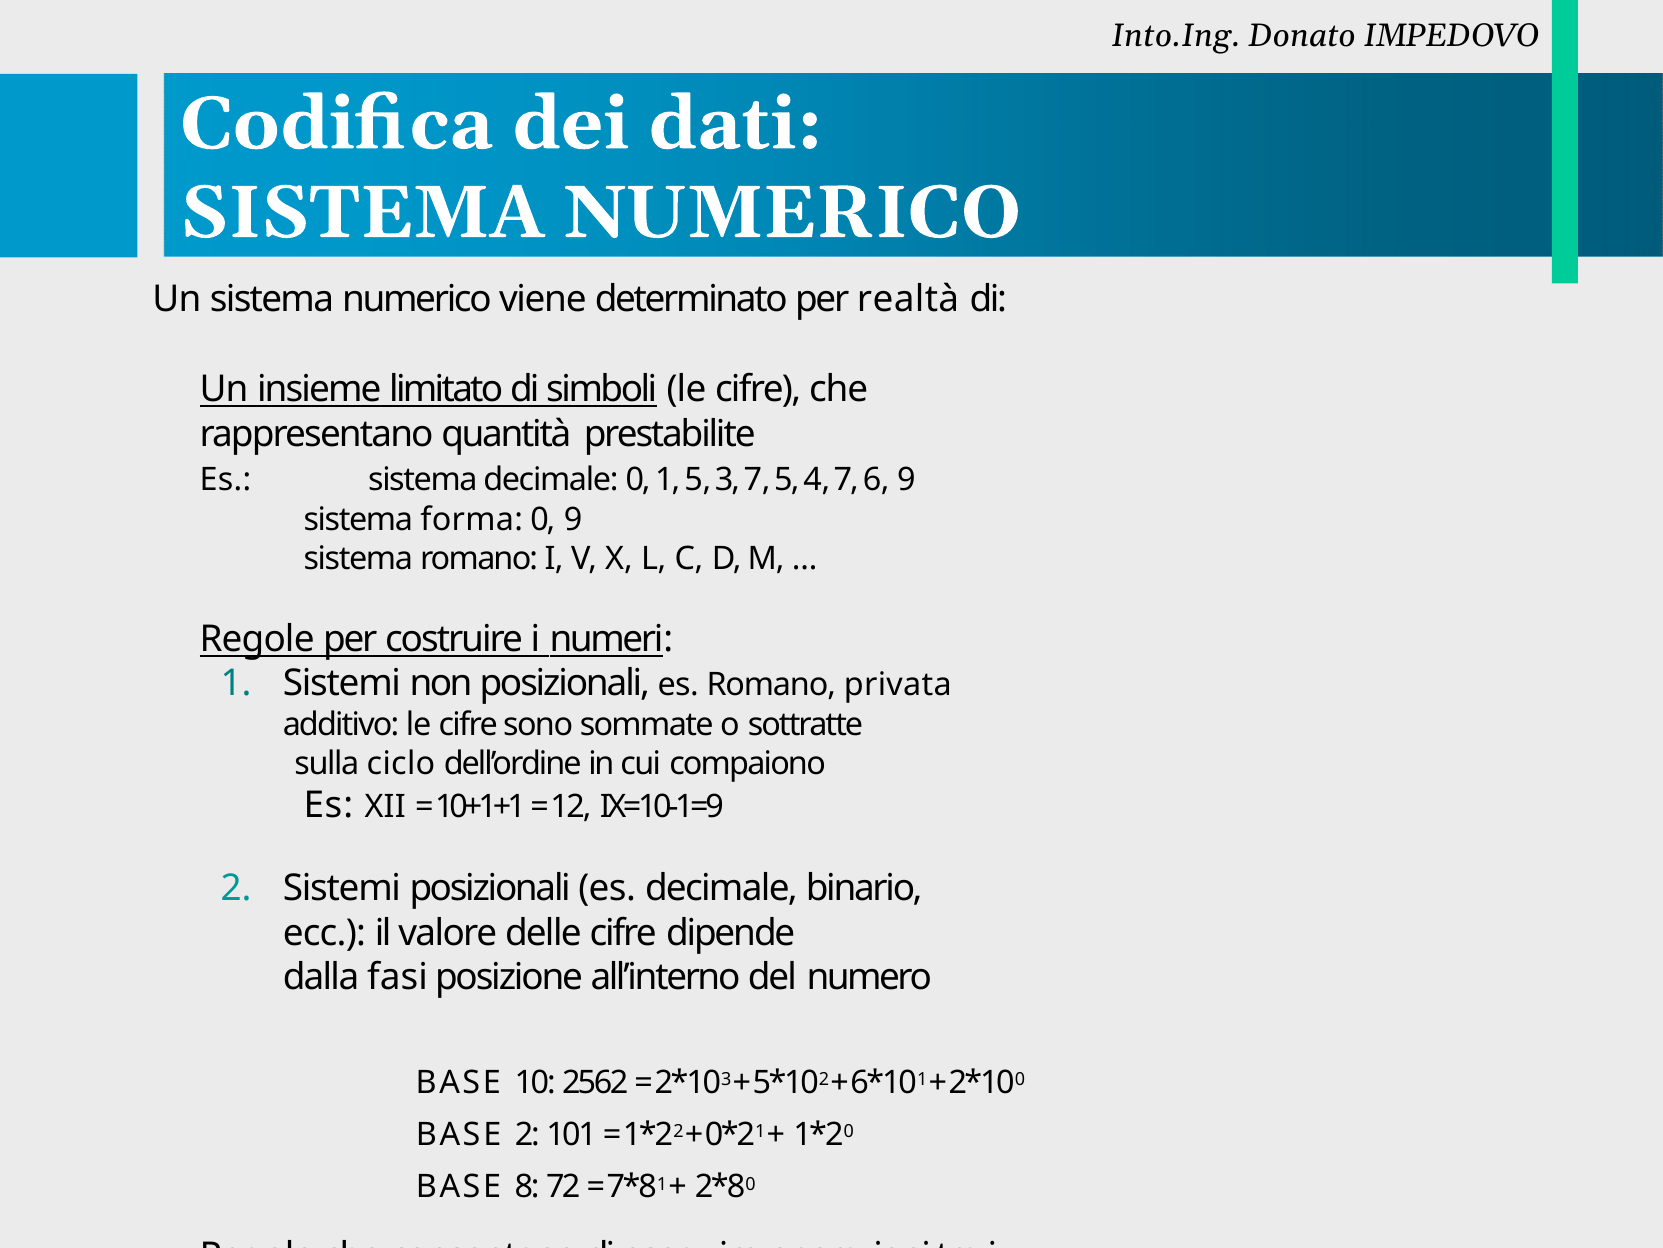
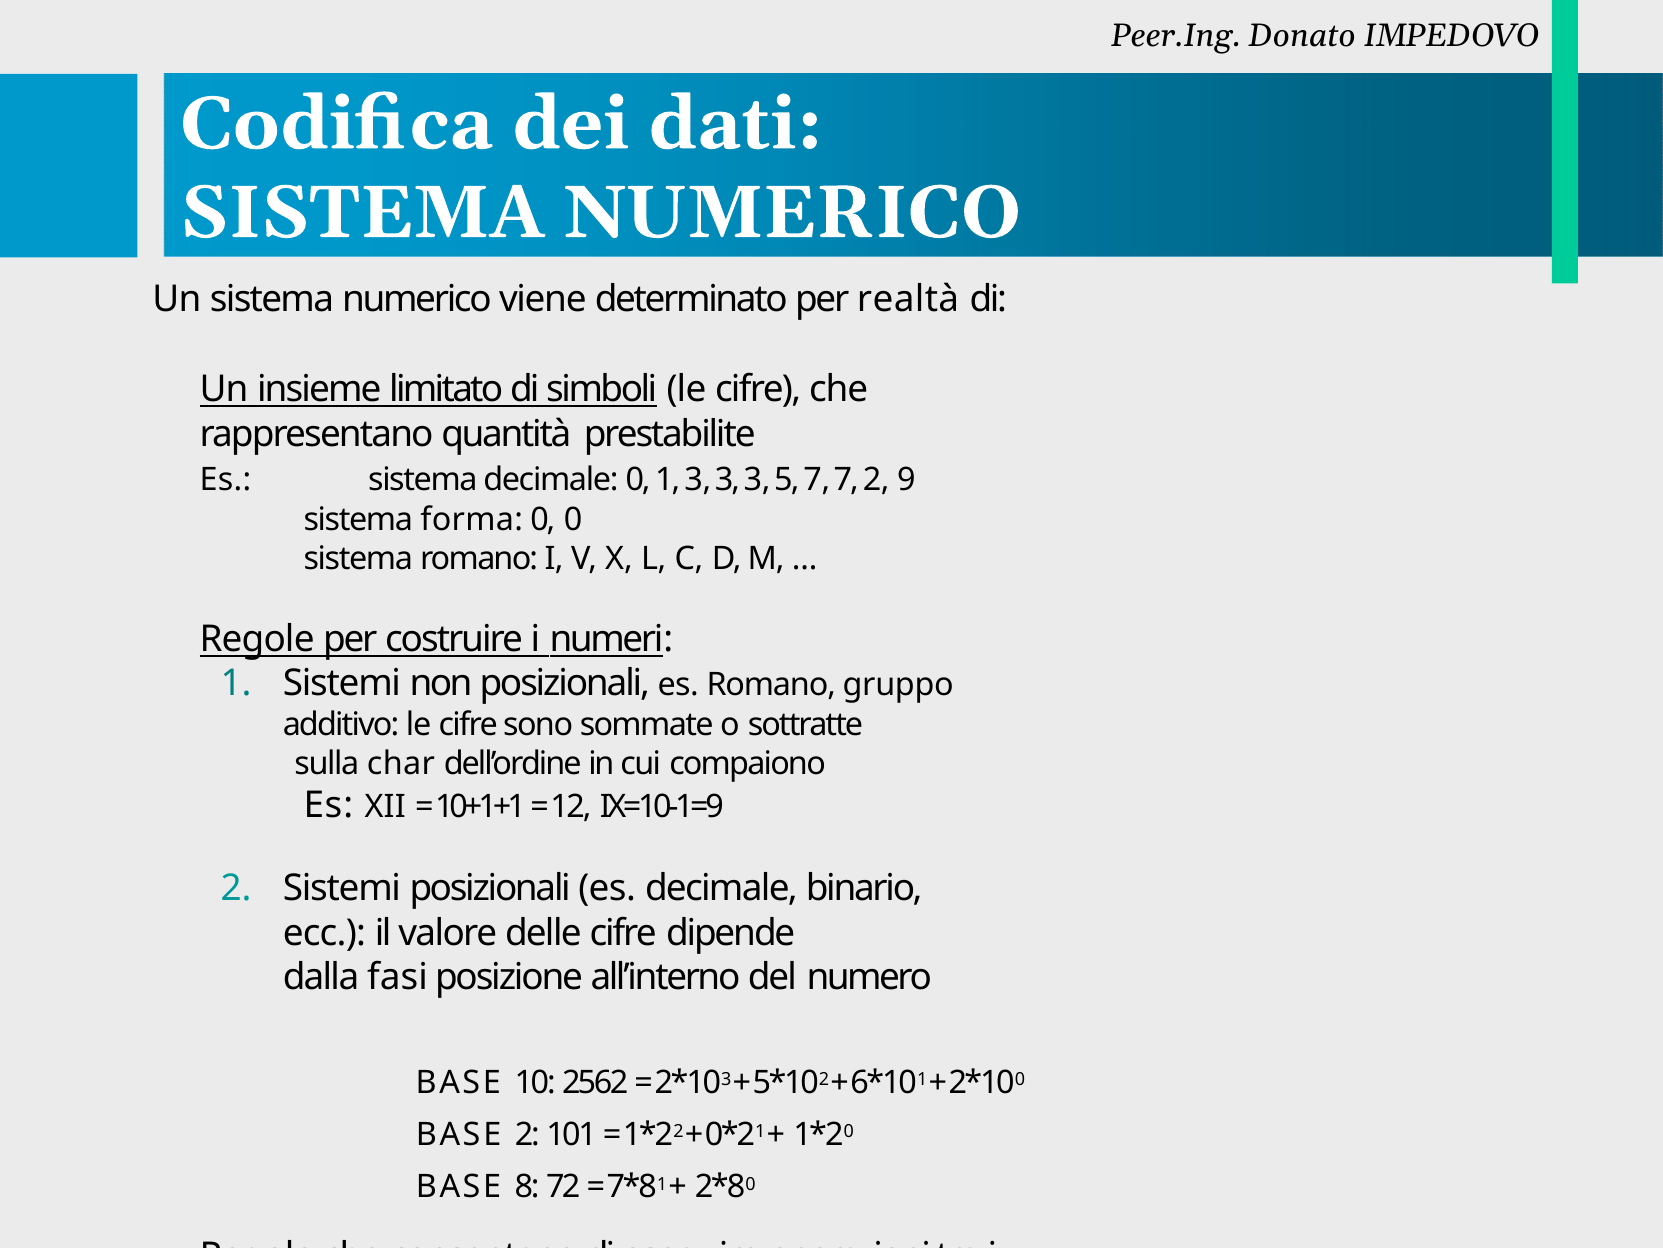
Into.Ing: Into.Ing -> Peer.Ing
1 5: 5 -> 3
7 at (757, 480): 7 -> 3
5 4: 4 -> 7
7 6: 6 -> 2
0 9: 9 -> 0
privata: privata -> gruppo
ciclo: ciclo -> char
